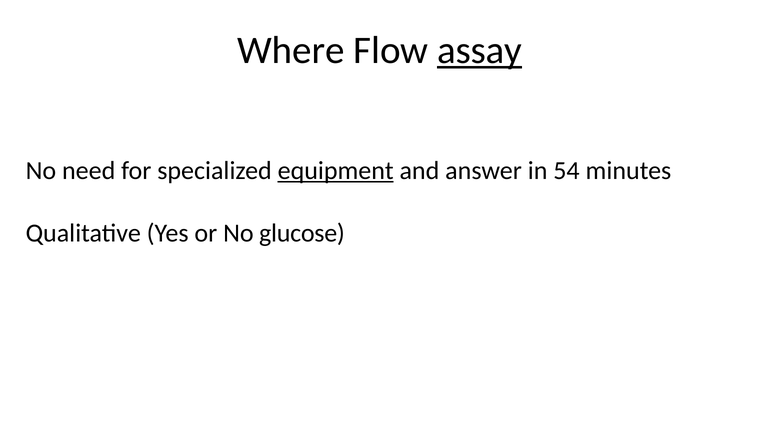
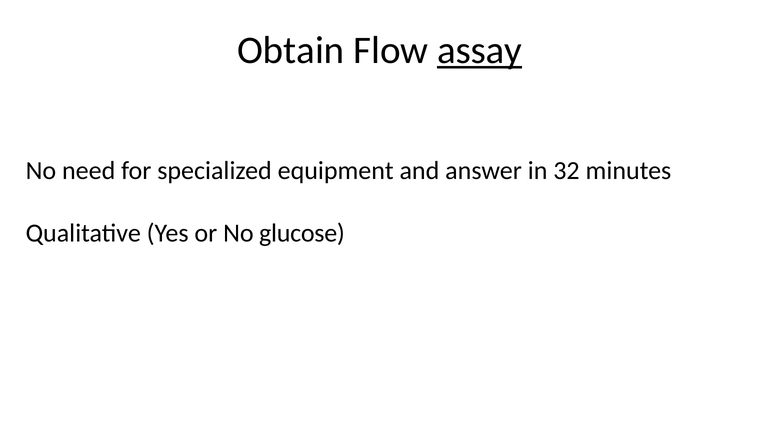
Where: Where -> Obtain
equipment underline: present -> none
54: 54 -> 32
